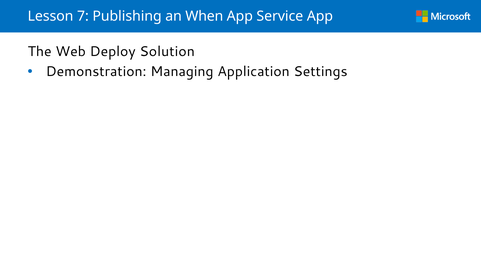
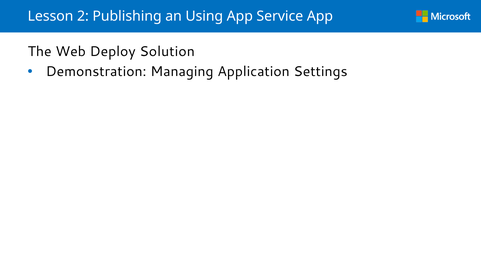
7: 7 -> 2
When: When -> Using
